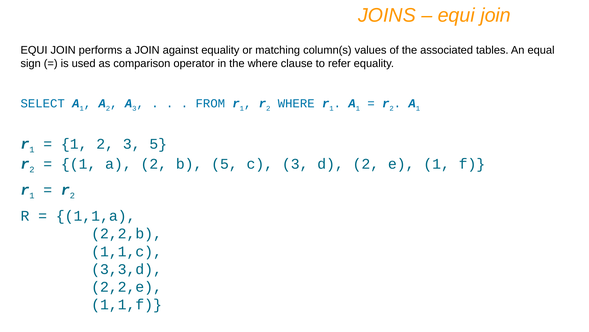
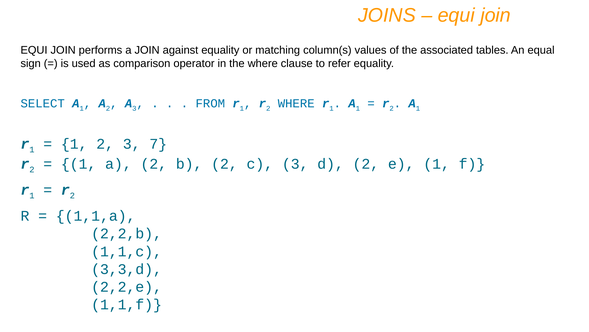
3 5: 5 -> 7
b 5: 5 -> 2
